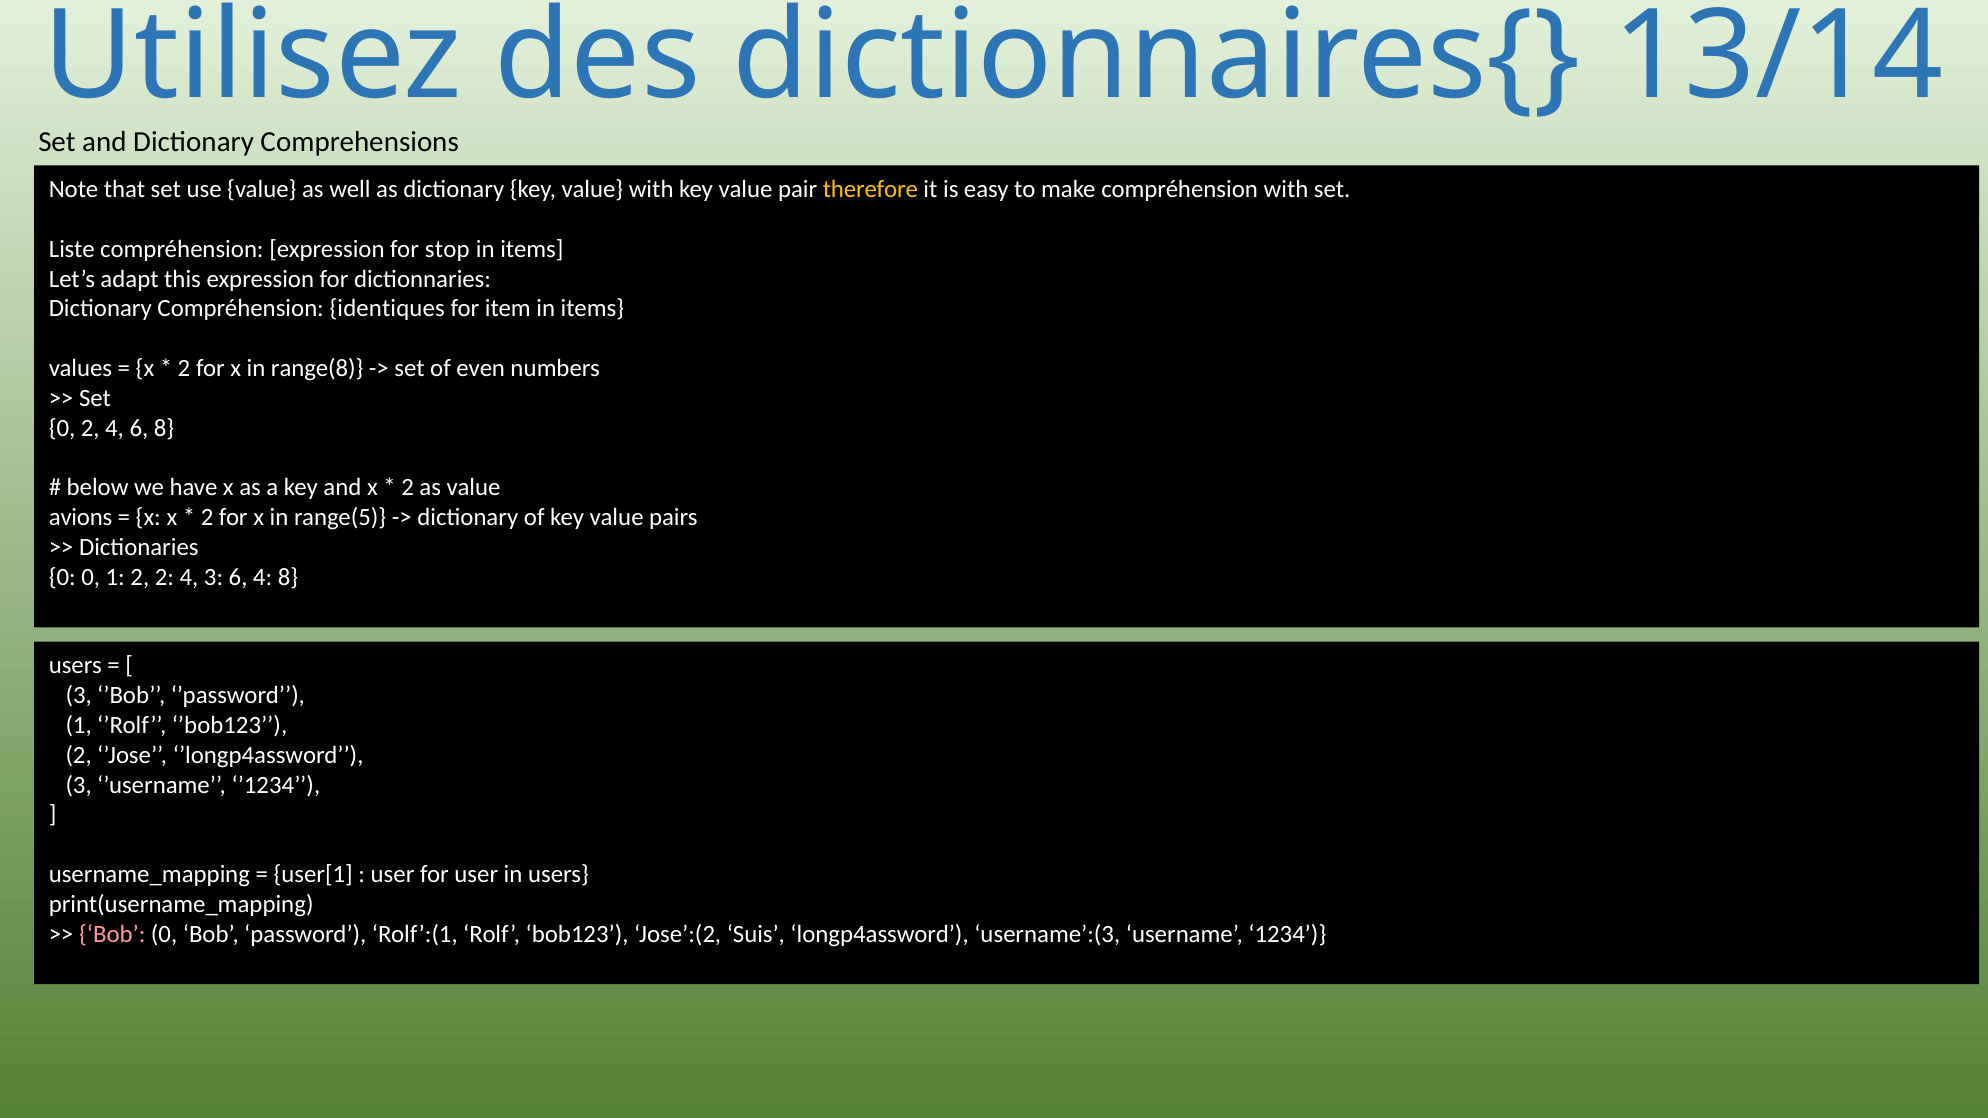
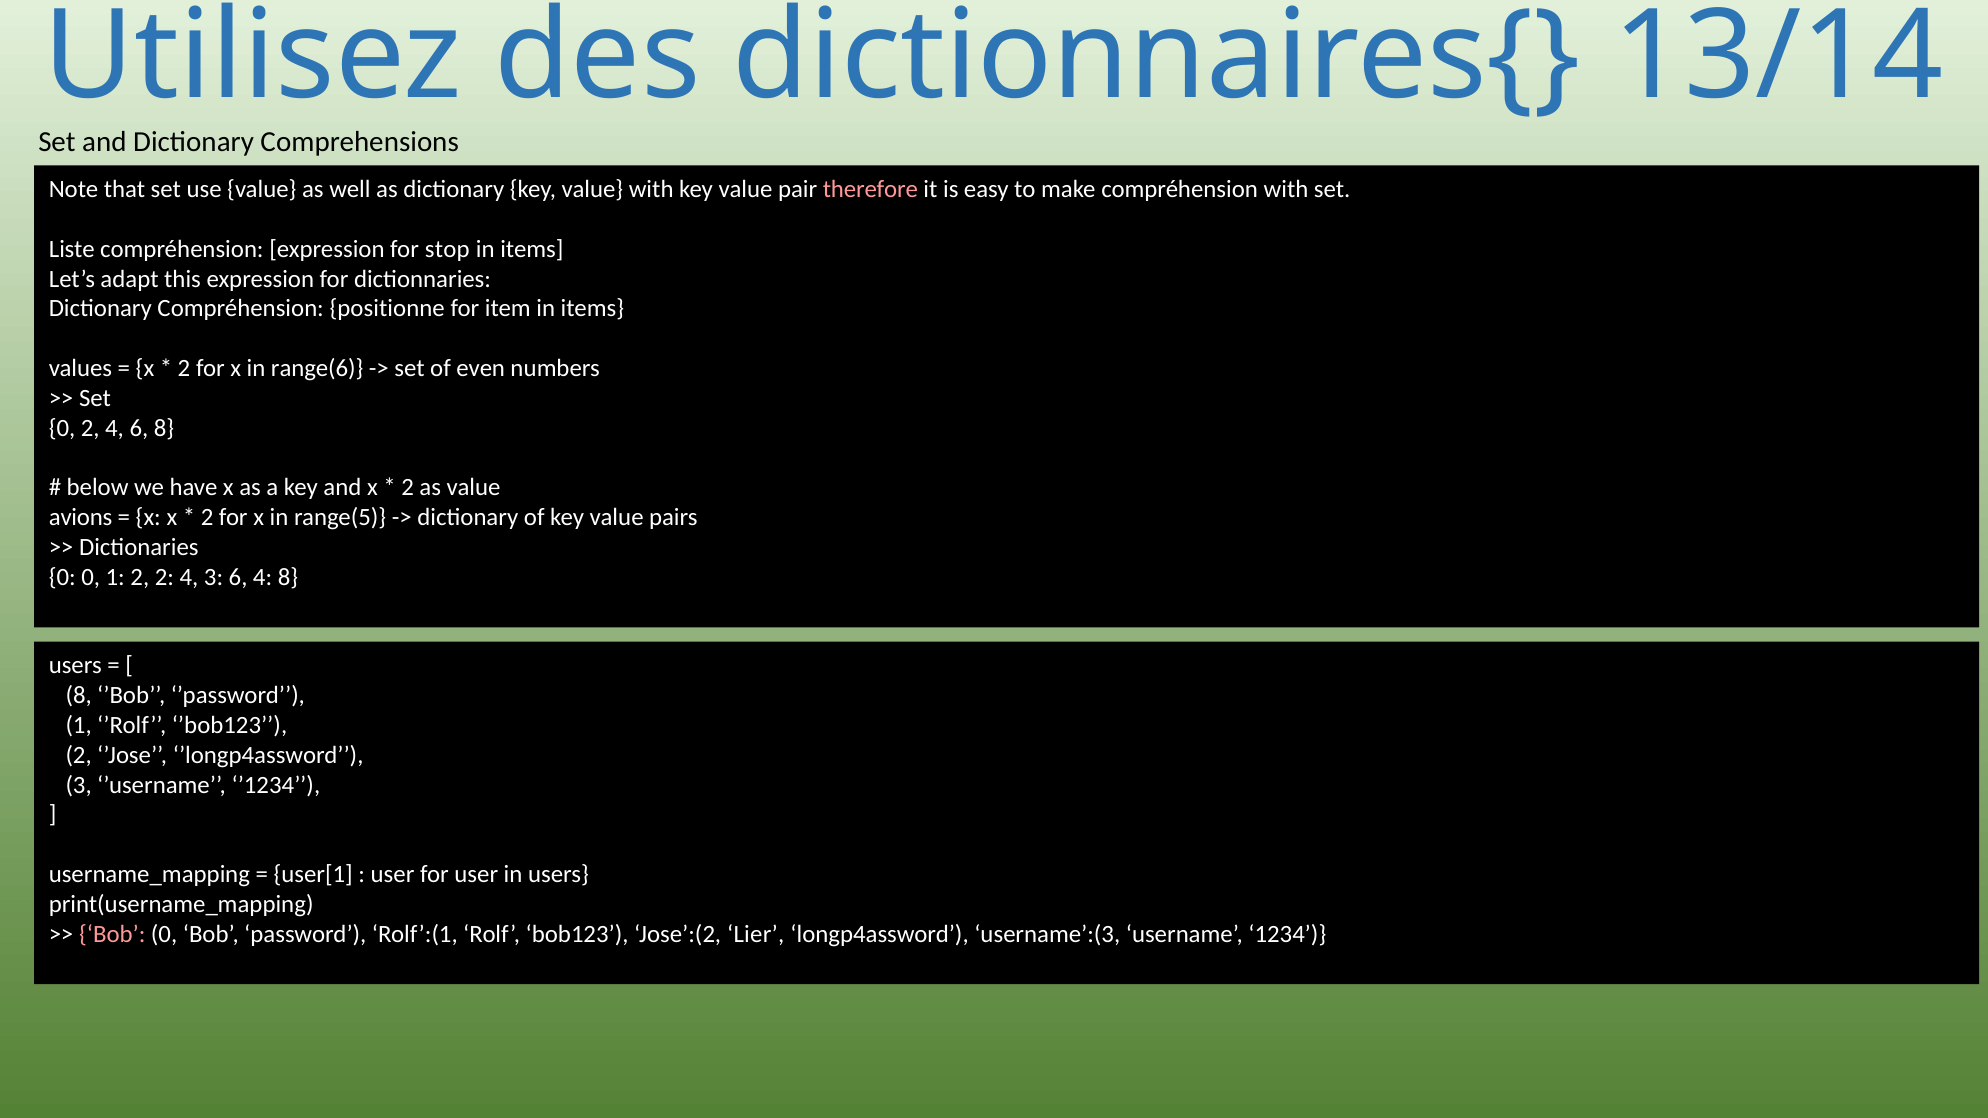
therefore colour: yellow -> pink
identiques: identiques -> positionne
range(8: range(8 -> range(6
3 at (79, 696): 3 -> 8
Suis: Suis -> Lier
